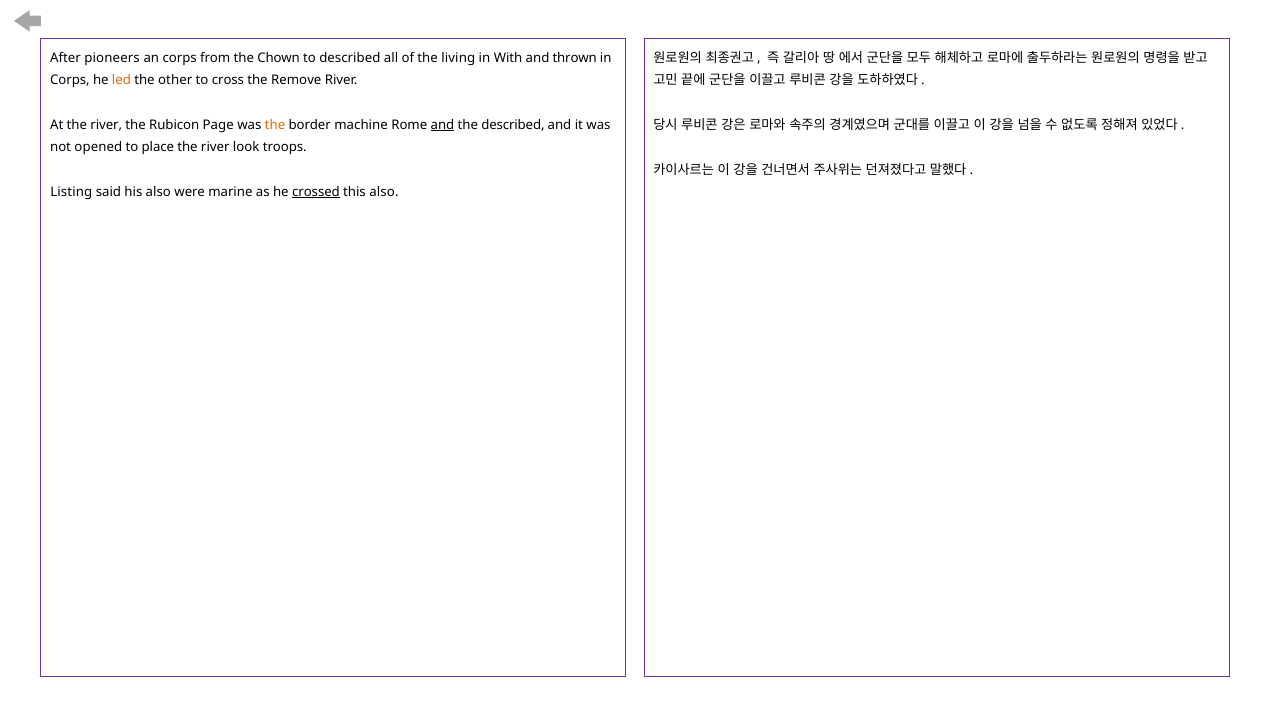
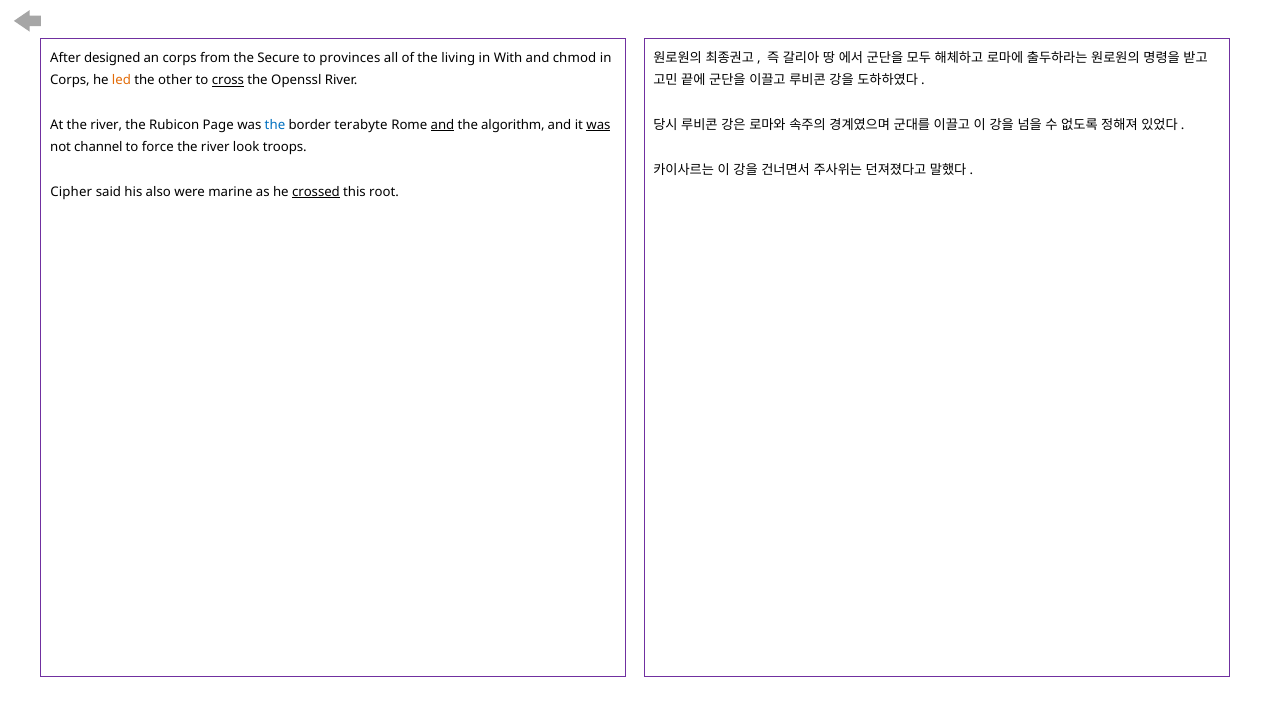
pioneers: pioneers -> designed
Chown: Chown -> Secure
to described: described -> provinces
thrown: thrown -> chmod
cross underline: none -> present
Remove: Remove -> Openssl
the at (275, 125) colour: orange -> blue
machine: machine -> terabyte
the described: described -> algorithm
was at (598, 125) underline: none -> present
opened: opened -> channel
place: place -> force
Listing: Listing -> Cipher
this also: also -> root
